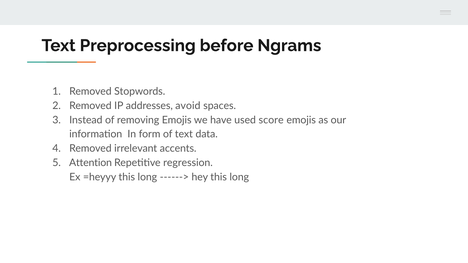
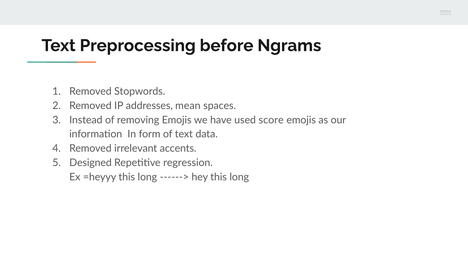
avoid: avoid -> mean
Attention: Attention -> Designed
